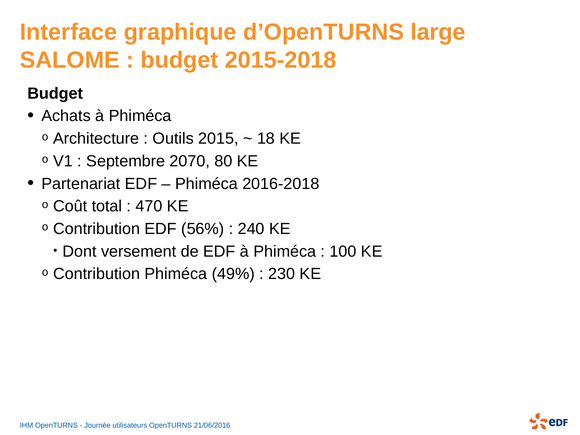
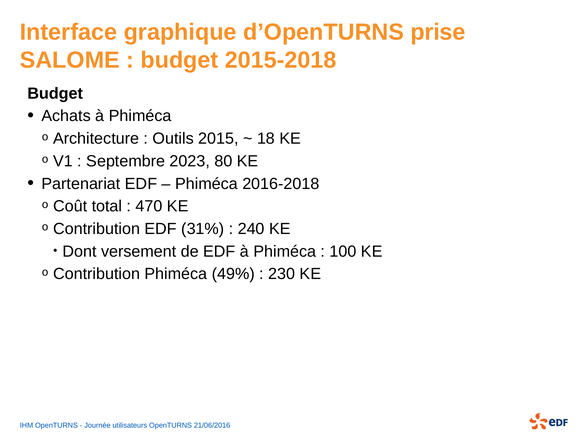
large: large -> prise
2070: 2070 -> 2023
56%: 56% -> 31%
